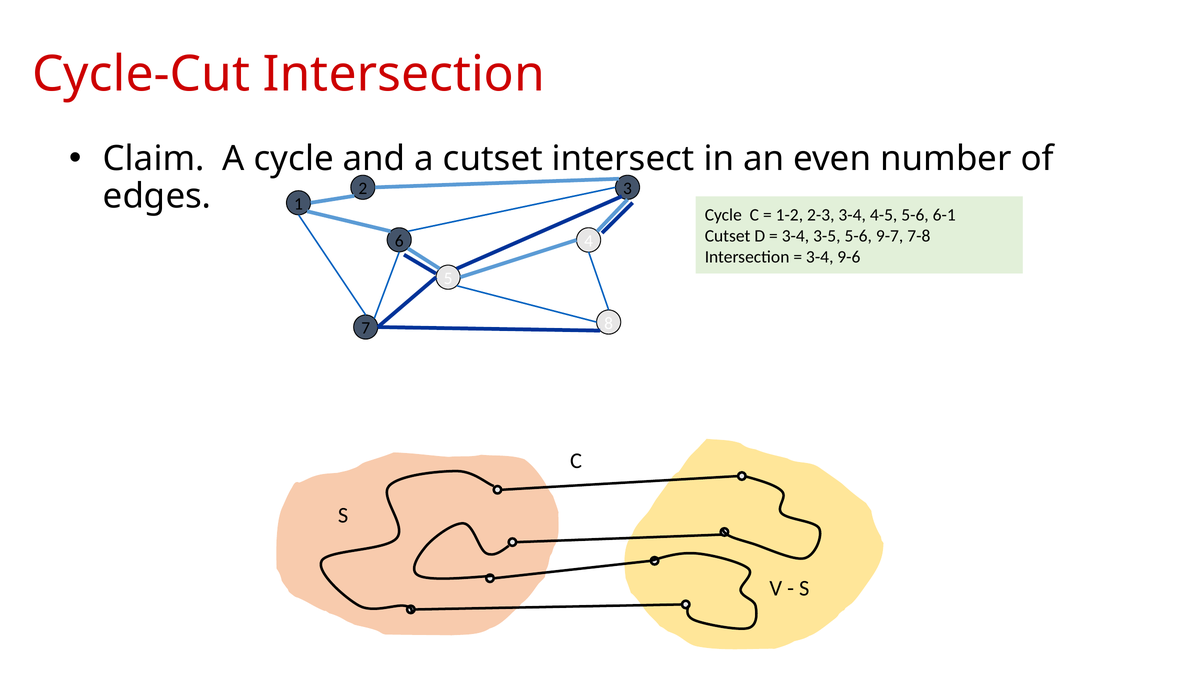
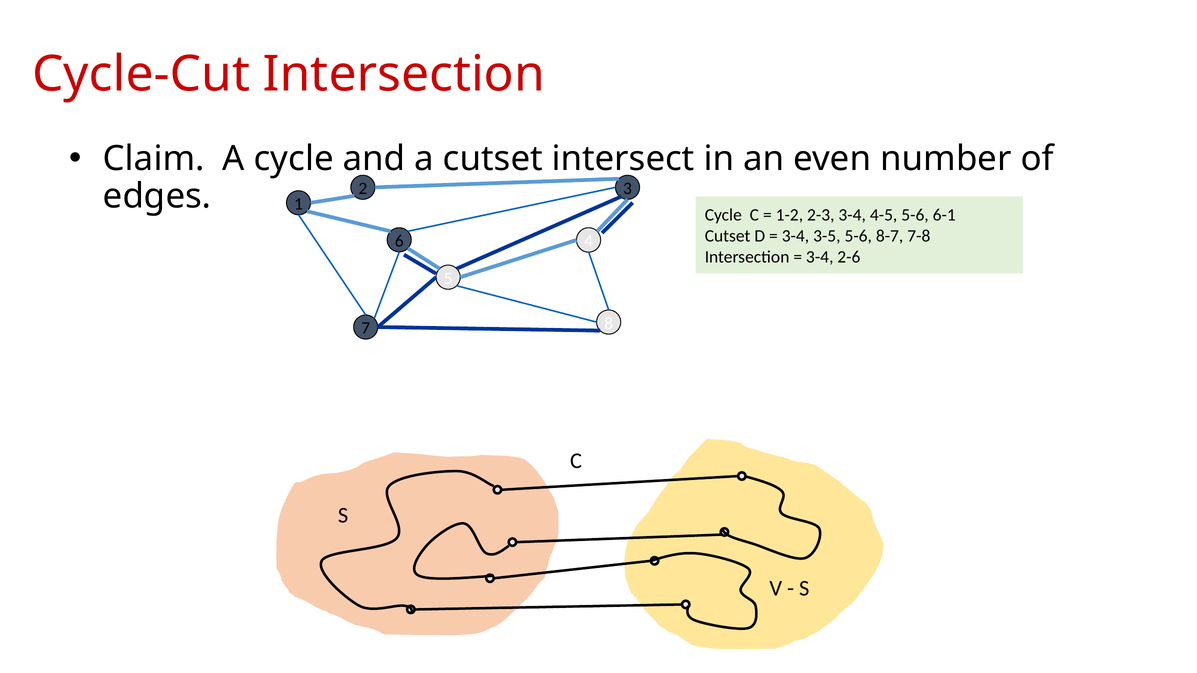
9-7: 9-7 -> 8-7
9-6: 9-6 -> 2-6
